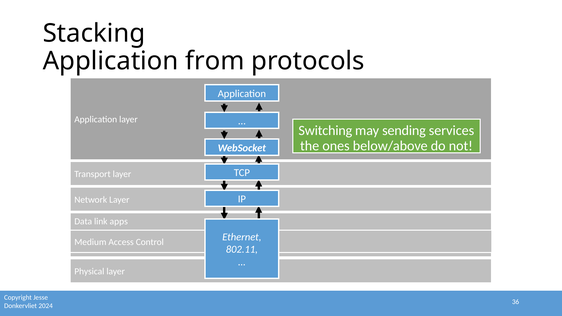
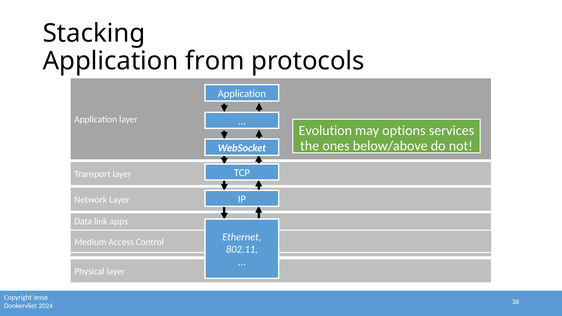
Switching: Switching -> Evolution
sending: sending -> options
